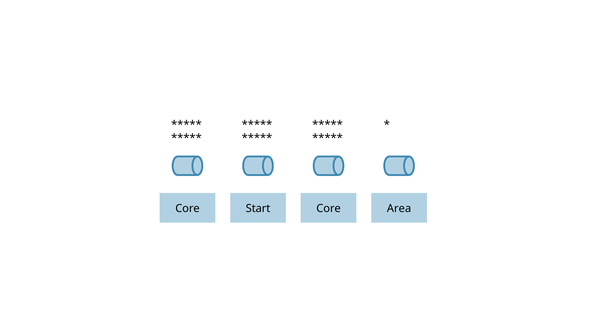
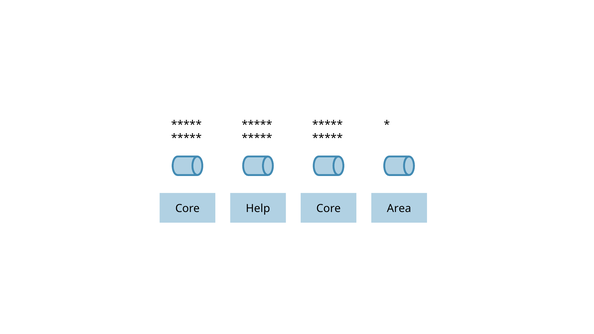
Start: Start -> Help
